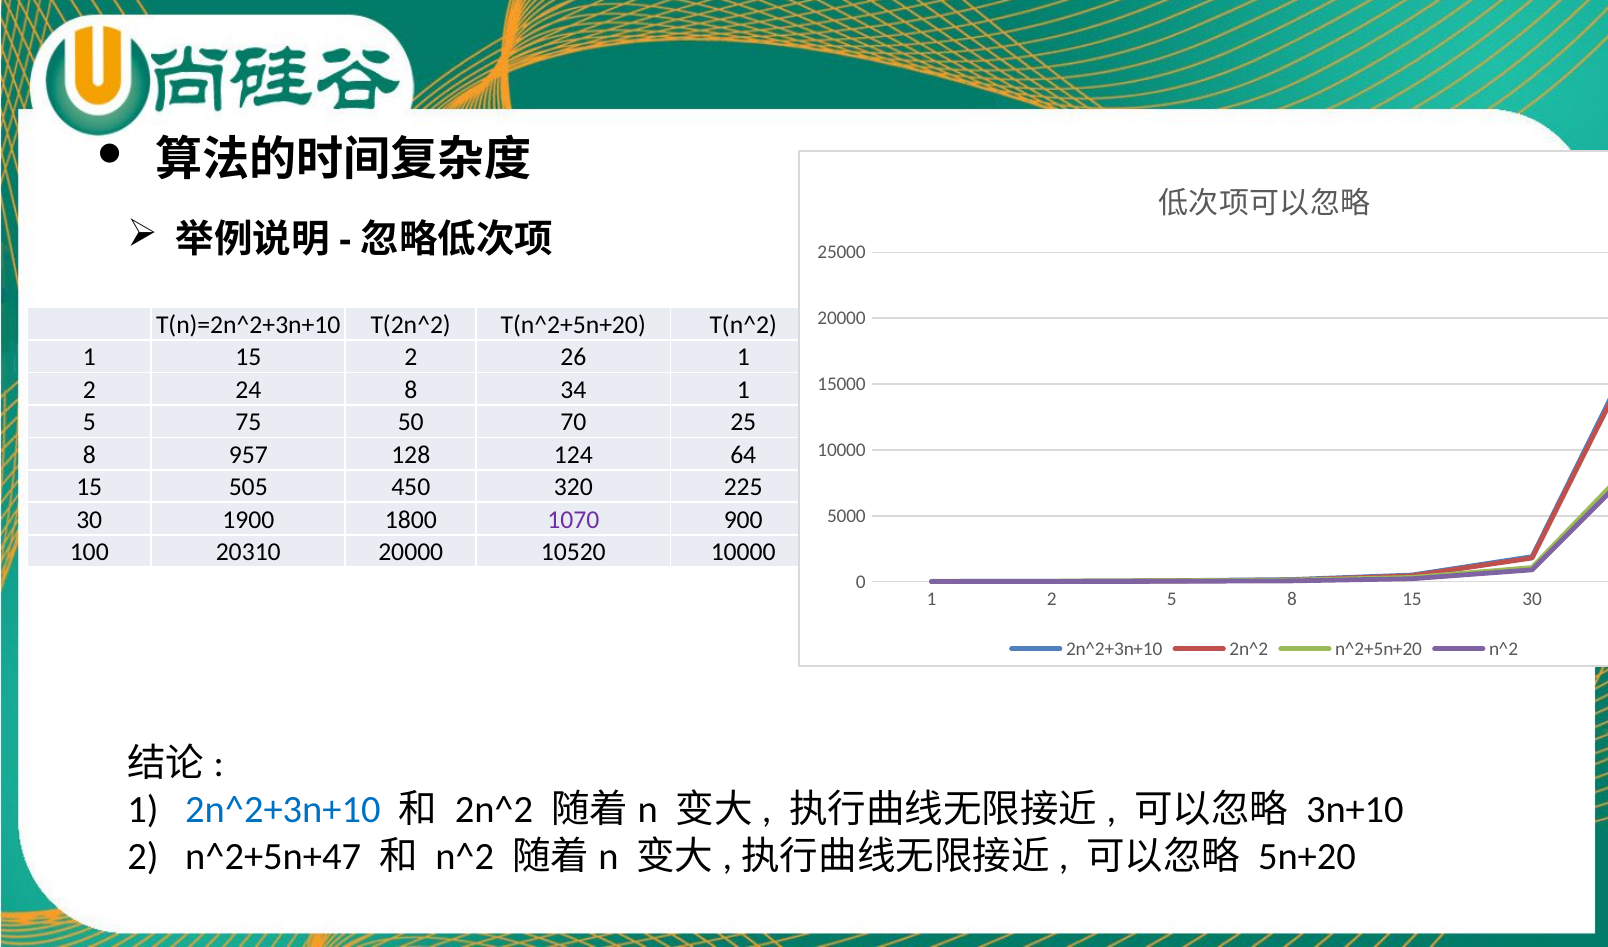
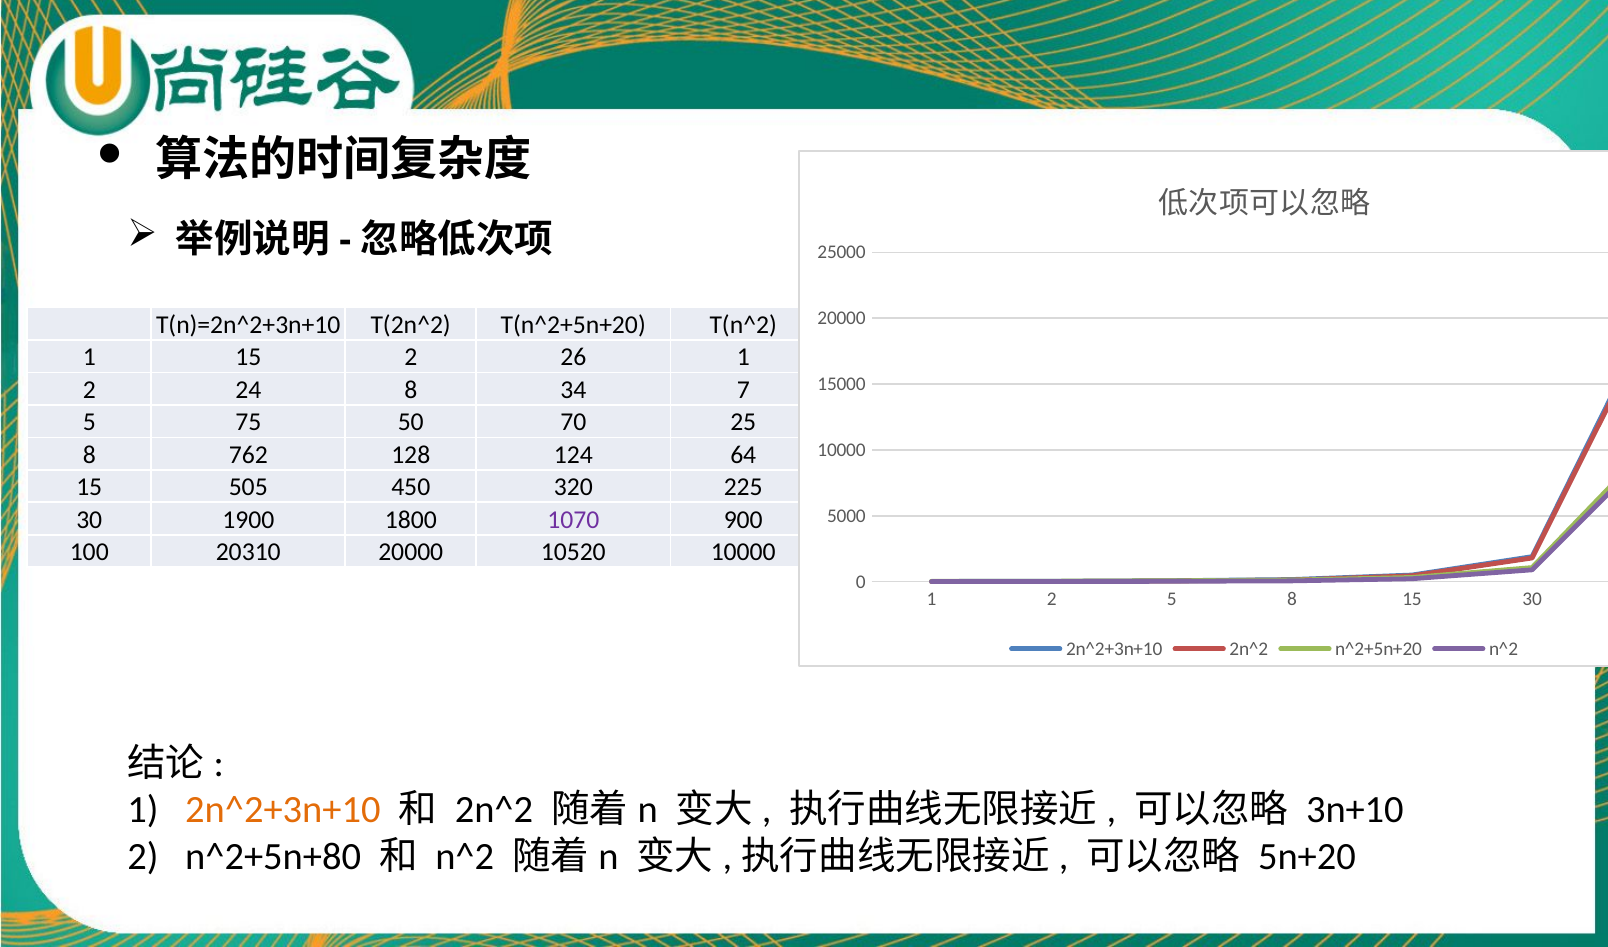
34 1: 1 -> 7
957: 957 -> 762
2n^2+3n+10 at (283, 810) colour: blue -> orange
n^2+5n+47: n^2+5n+47 -> n^2+5n+80
